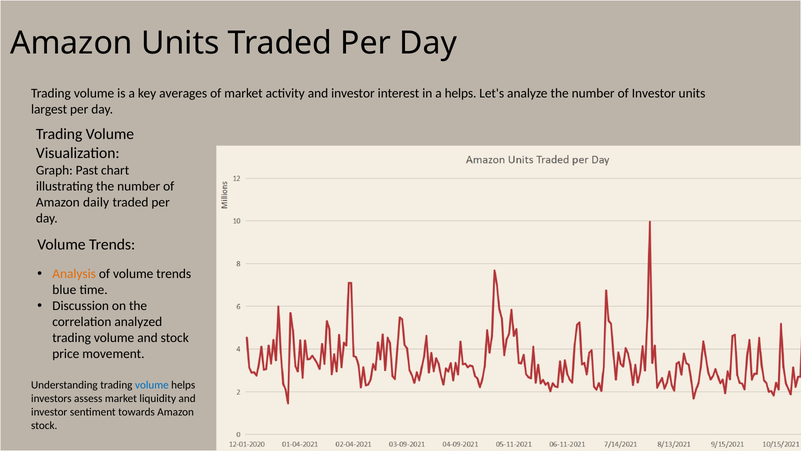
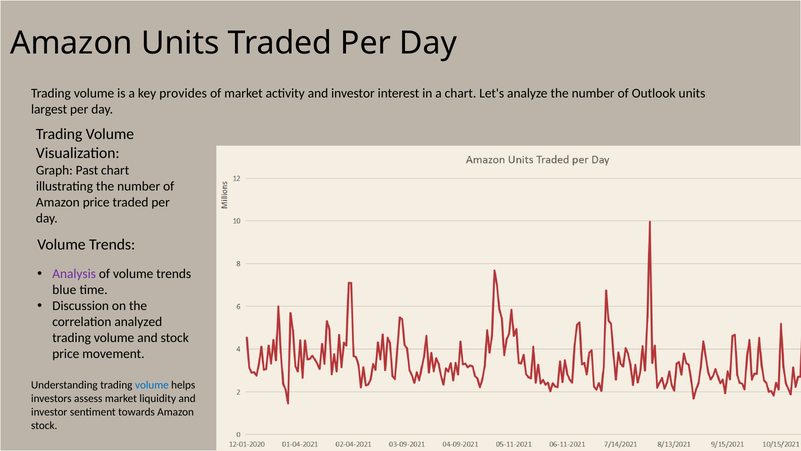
averages: averages -> provides
a helps: helps -> chart
of Investor: Investor -> Outlook
Amazon daily: daily -> price
Analysis colour: orange -> purple
